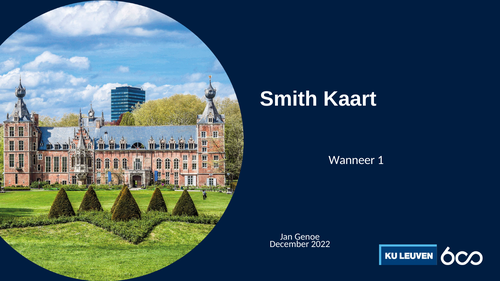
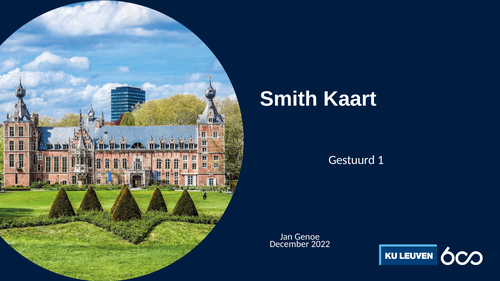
Wanneer: Wanneer -> Gestuurd
